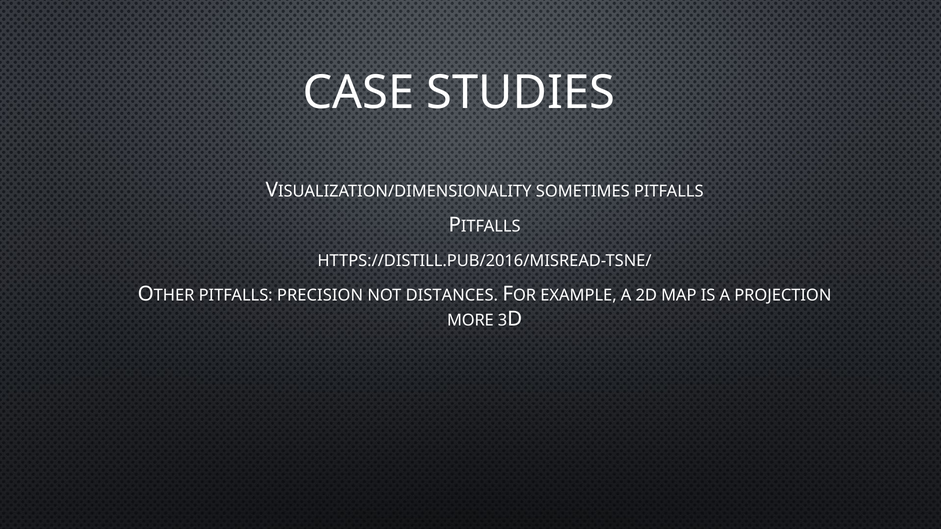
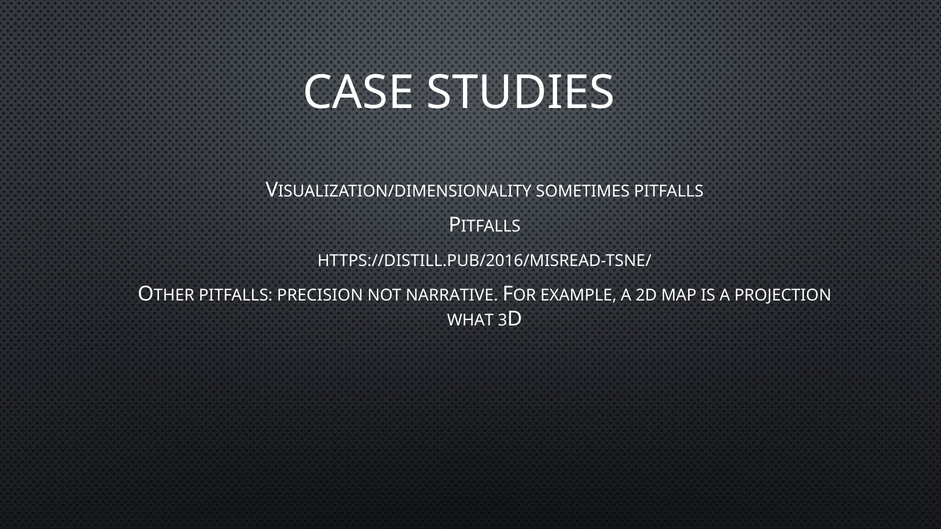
DISTANCES: DISTANCES -> NARRATIVE
MORE: MORE -> WHAT
